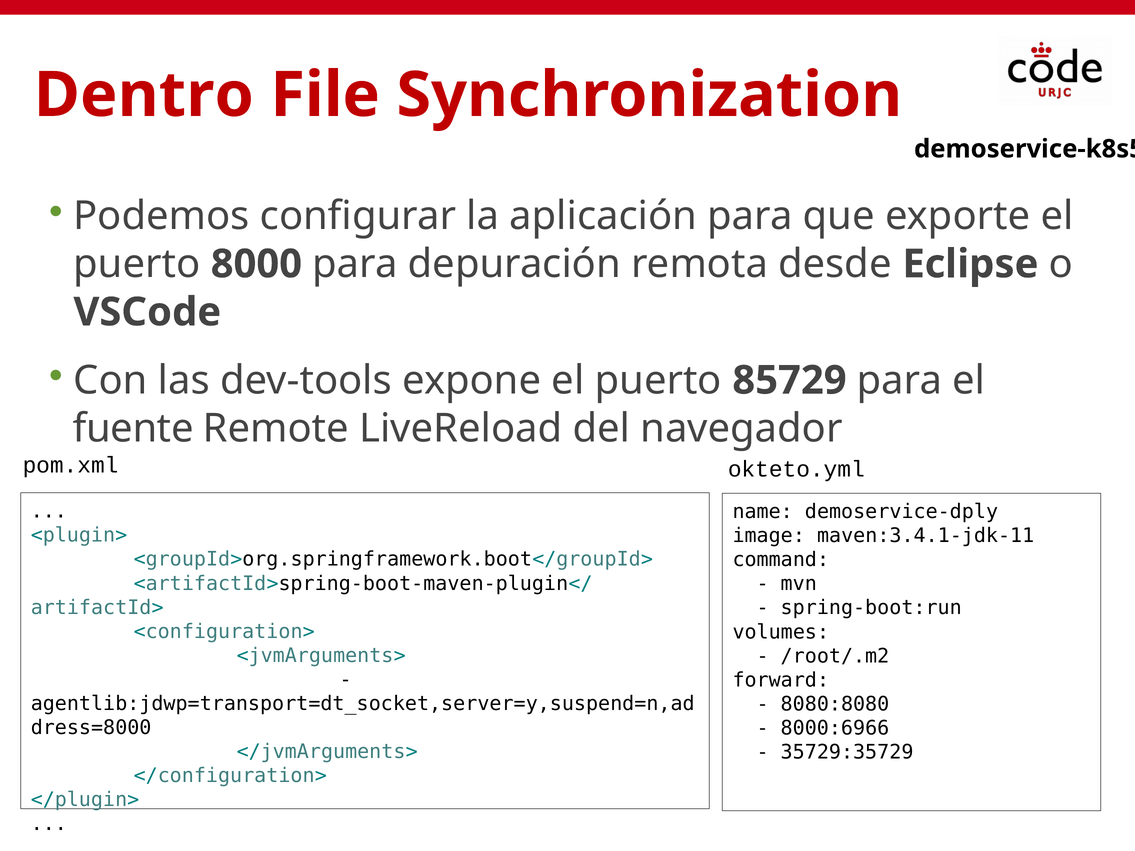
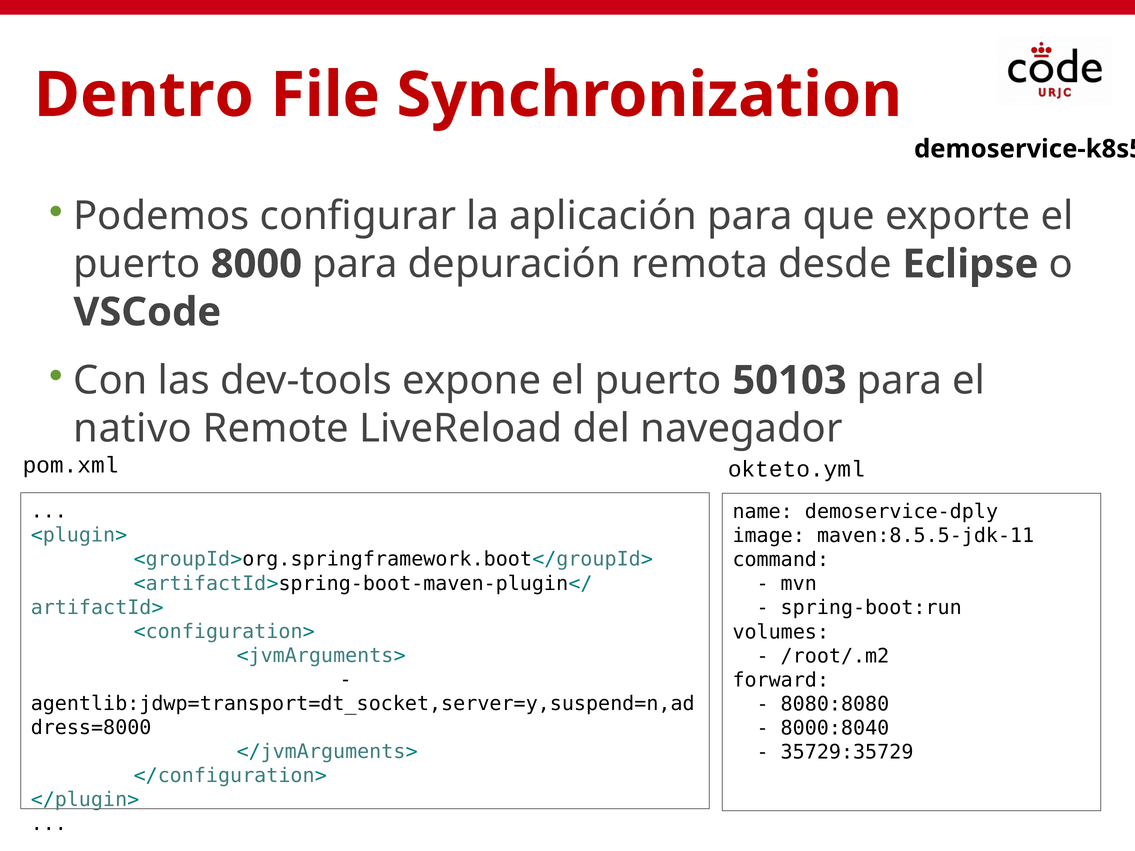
85729: 85729 -> 50103
fuente: fuente -> nativo
maven:3.4.1-jdk-11: maven:3.4.1-jdk-11 -> maven:8.5.5-jdk-11
8000:6966: 8000:6966 -> 8000:8040
